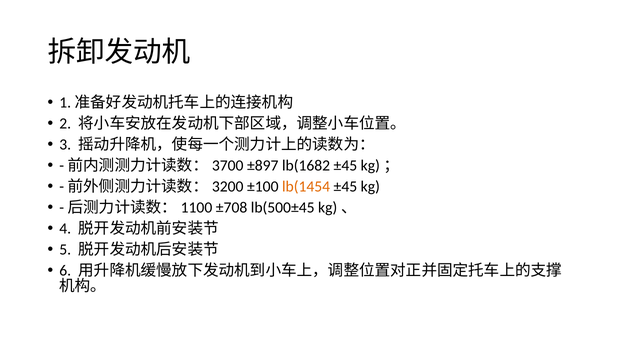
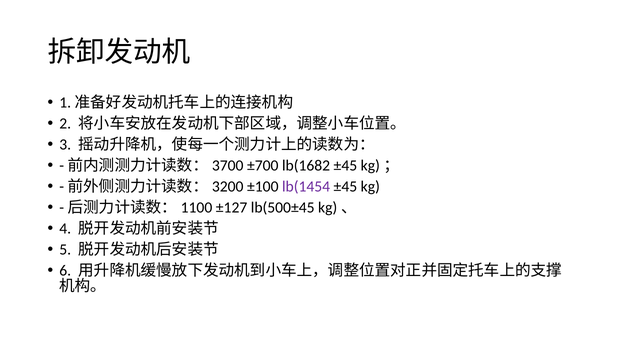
±897: ±897 -> ±700
lb(1454 colour: orange -> purple
±708: ±708 -> ±127
